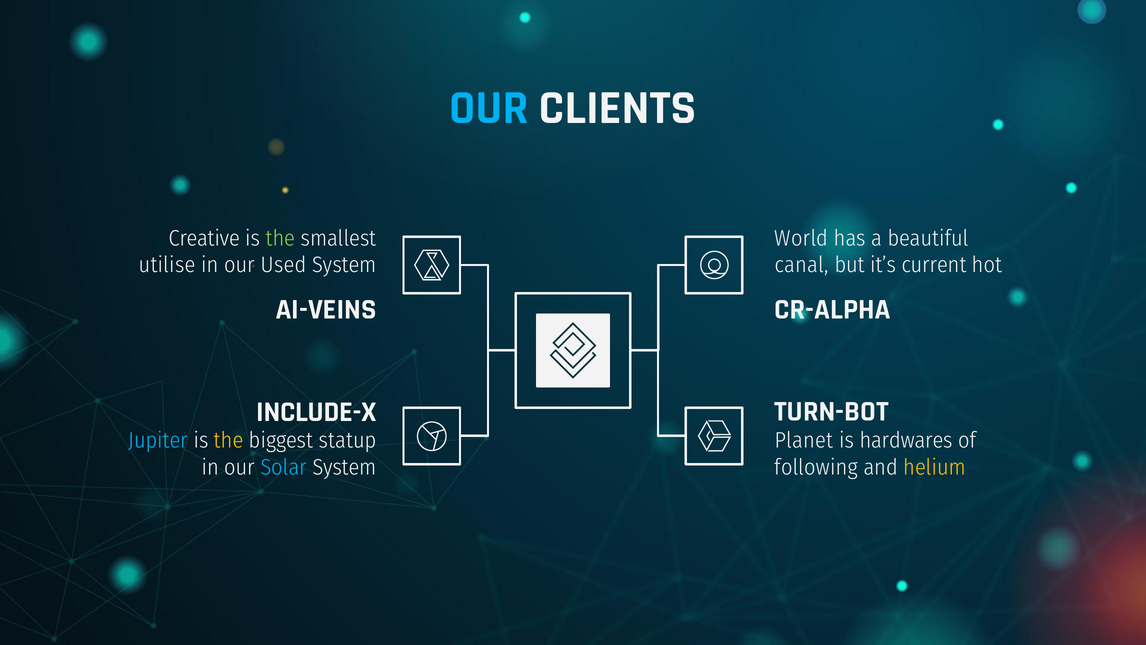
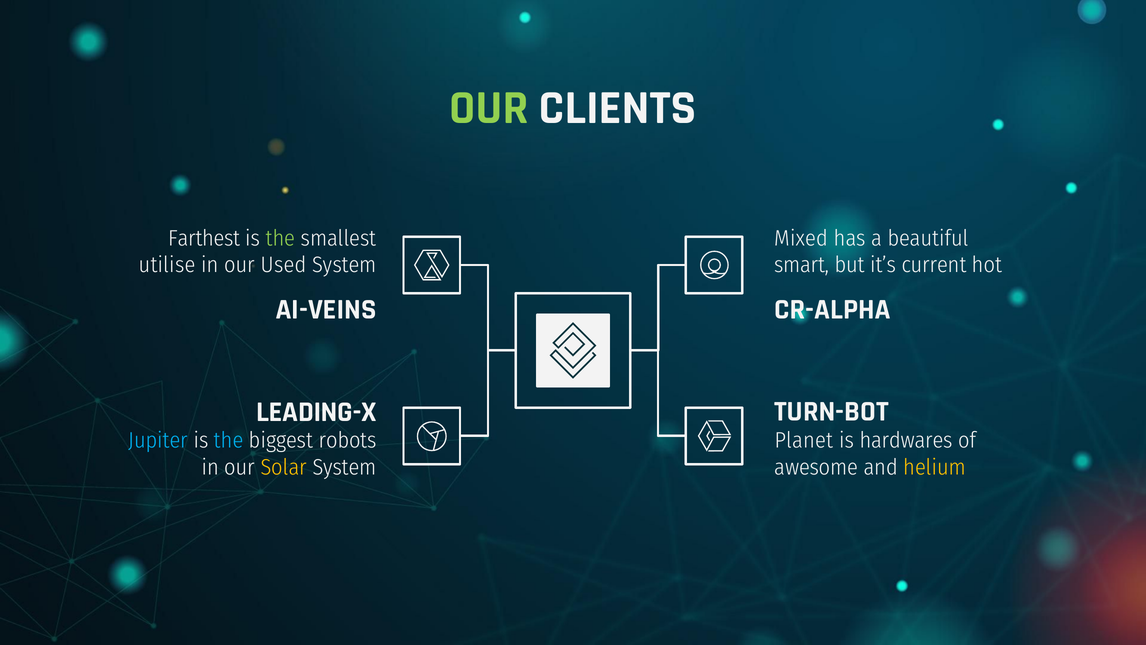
OUR at (489, 107) colour: light blue -> light green
Creative: Creative -> Farthest
World: World -> Mixed
canal: canal -> smart
INCLUDE-X: INCLUDE-X -> LEADING-X
the at (229, 440) colour: yellow -> light blue
statup: statup -> robots
Solar colour: light blue -> yellow
following: following -> awesome
